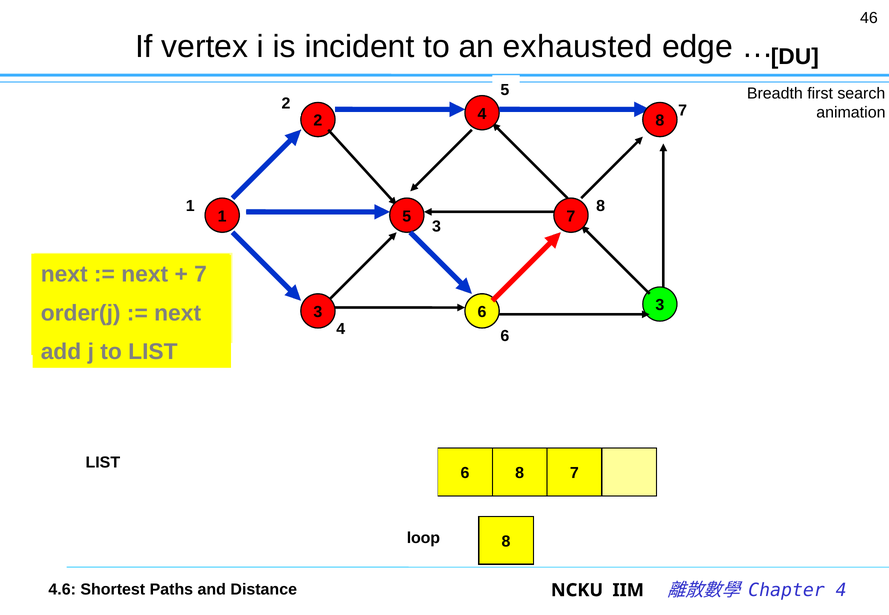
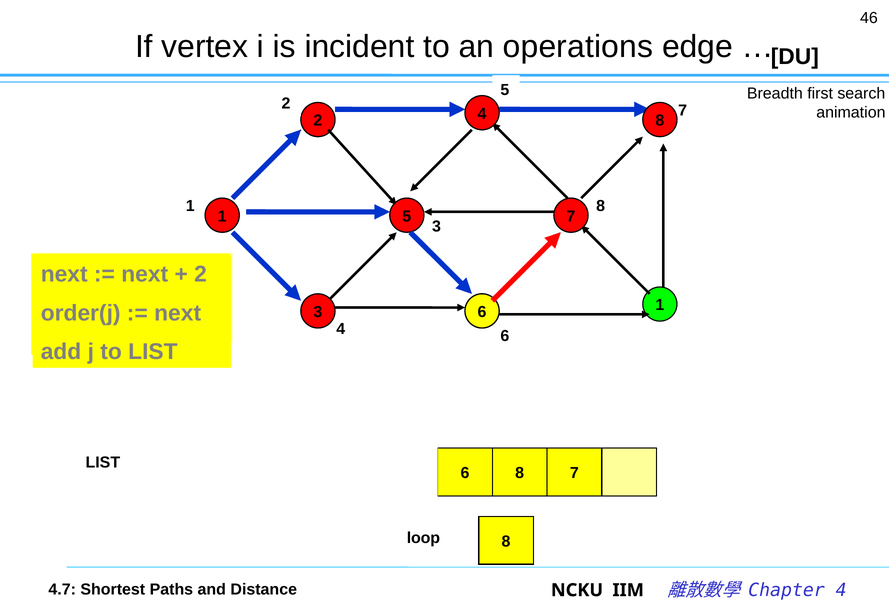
exhausted: exhausted -> operations
7 at (201, 274): 7 -> 2
3 at (660, 305): 3 -> 1
4.6: 4.6 -> 4.7
